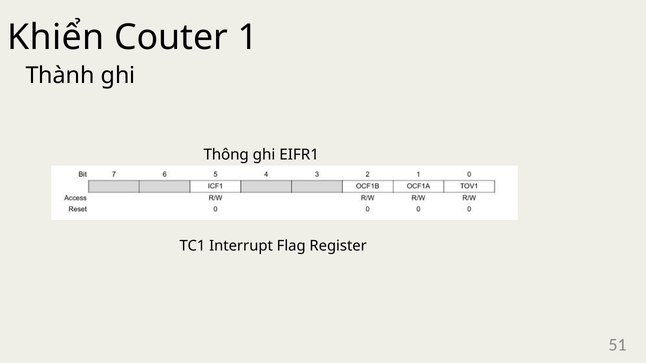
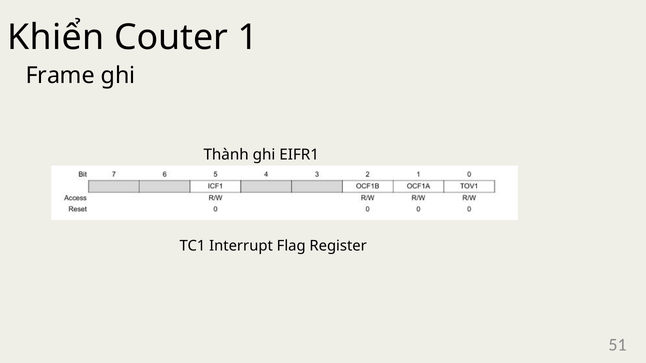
Thành: Thành -> Frame
Thông: Thông -> Thành
